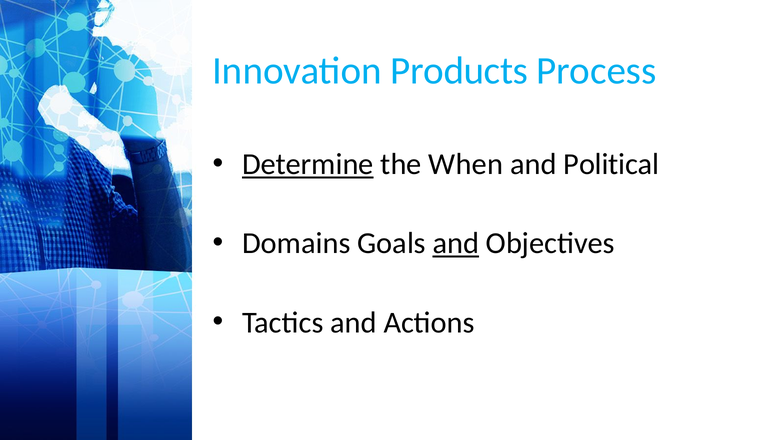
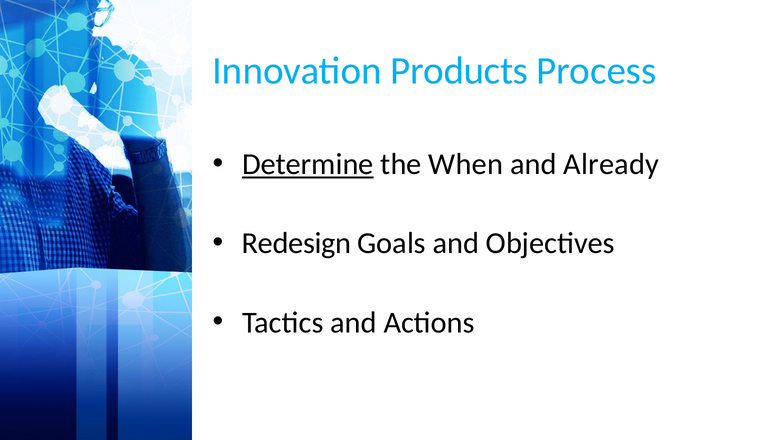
Political: Political -> Already
Domains: Domains -> Redesign
and at (456, 243) underline: present -> none
